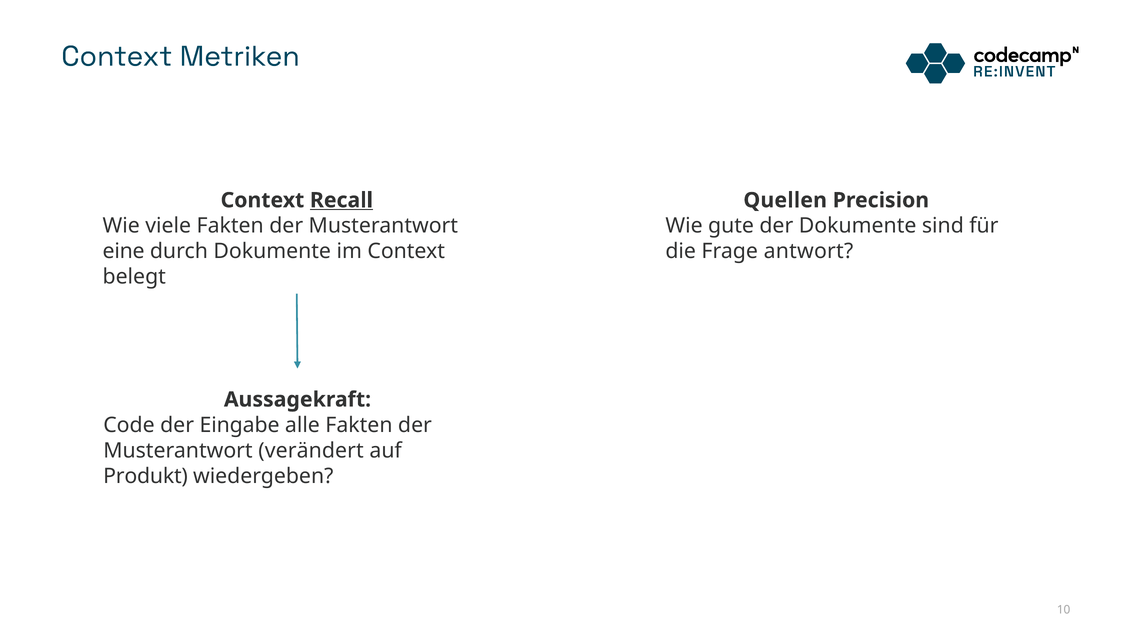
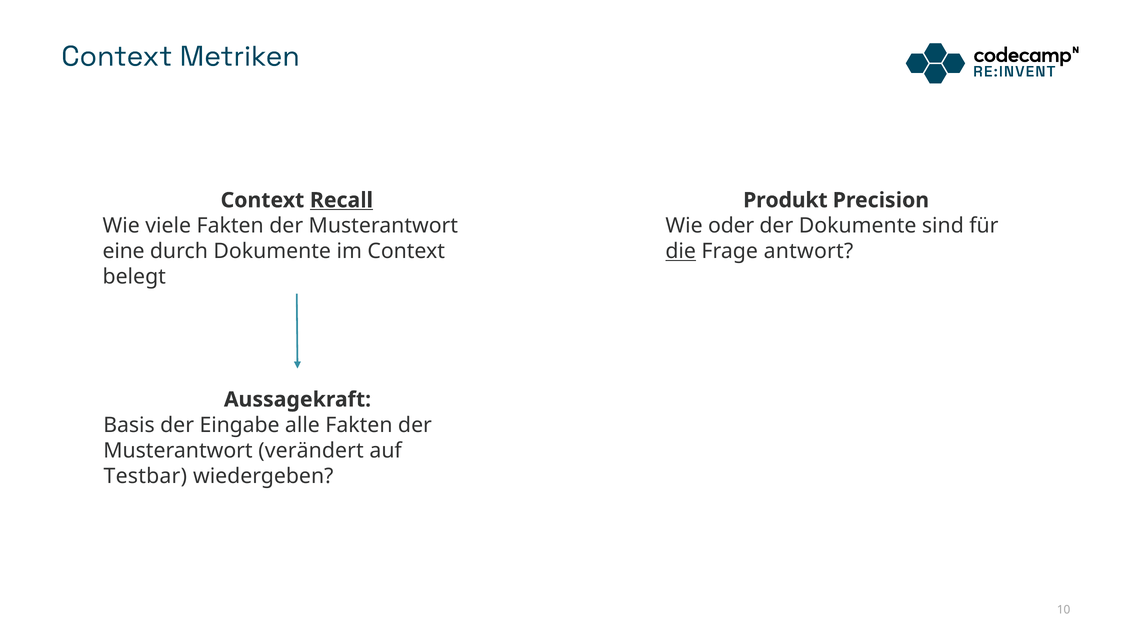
Quellen: Quellen -> Produkt
gute: gute -> oder
die underline: none -> present
Code: Code -> Basis
Produkt: Produkt -> Testbar
